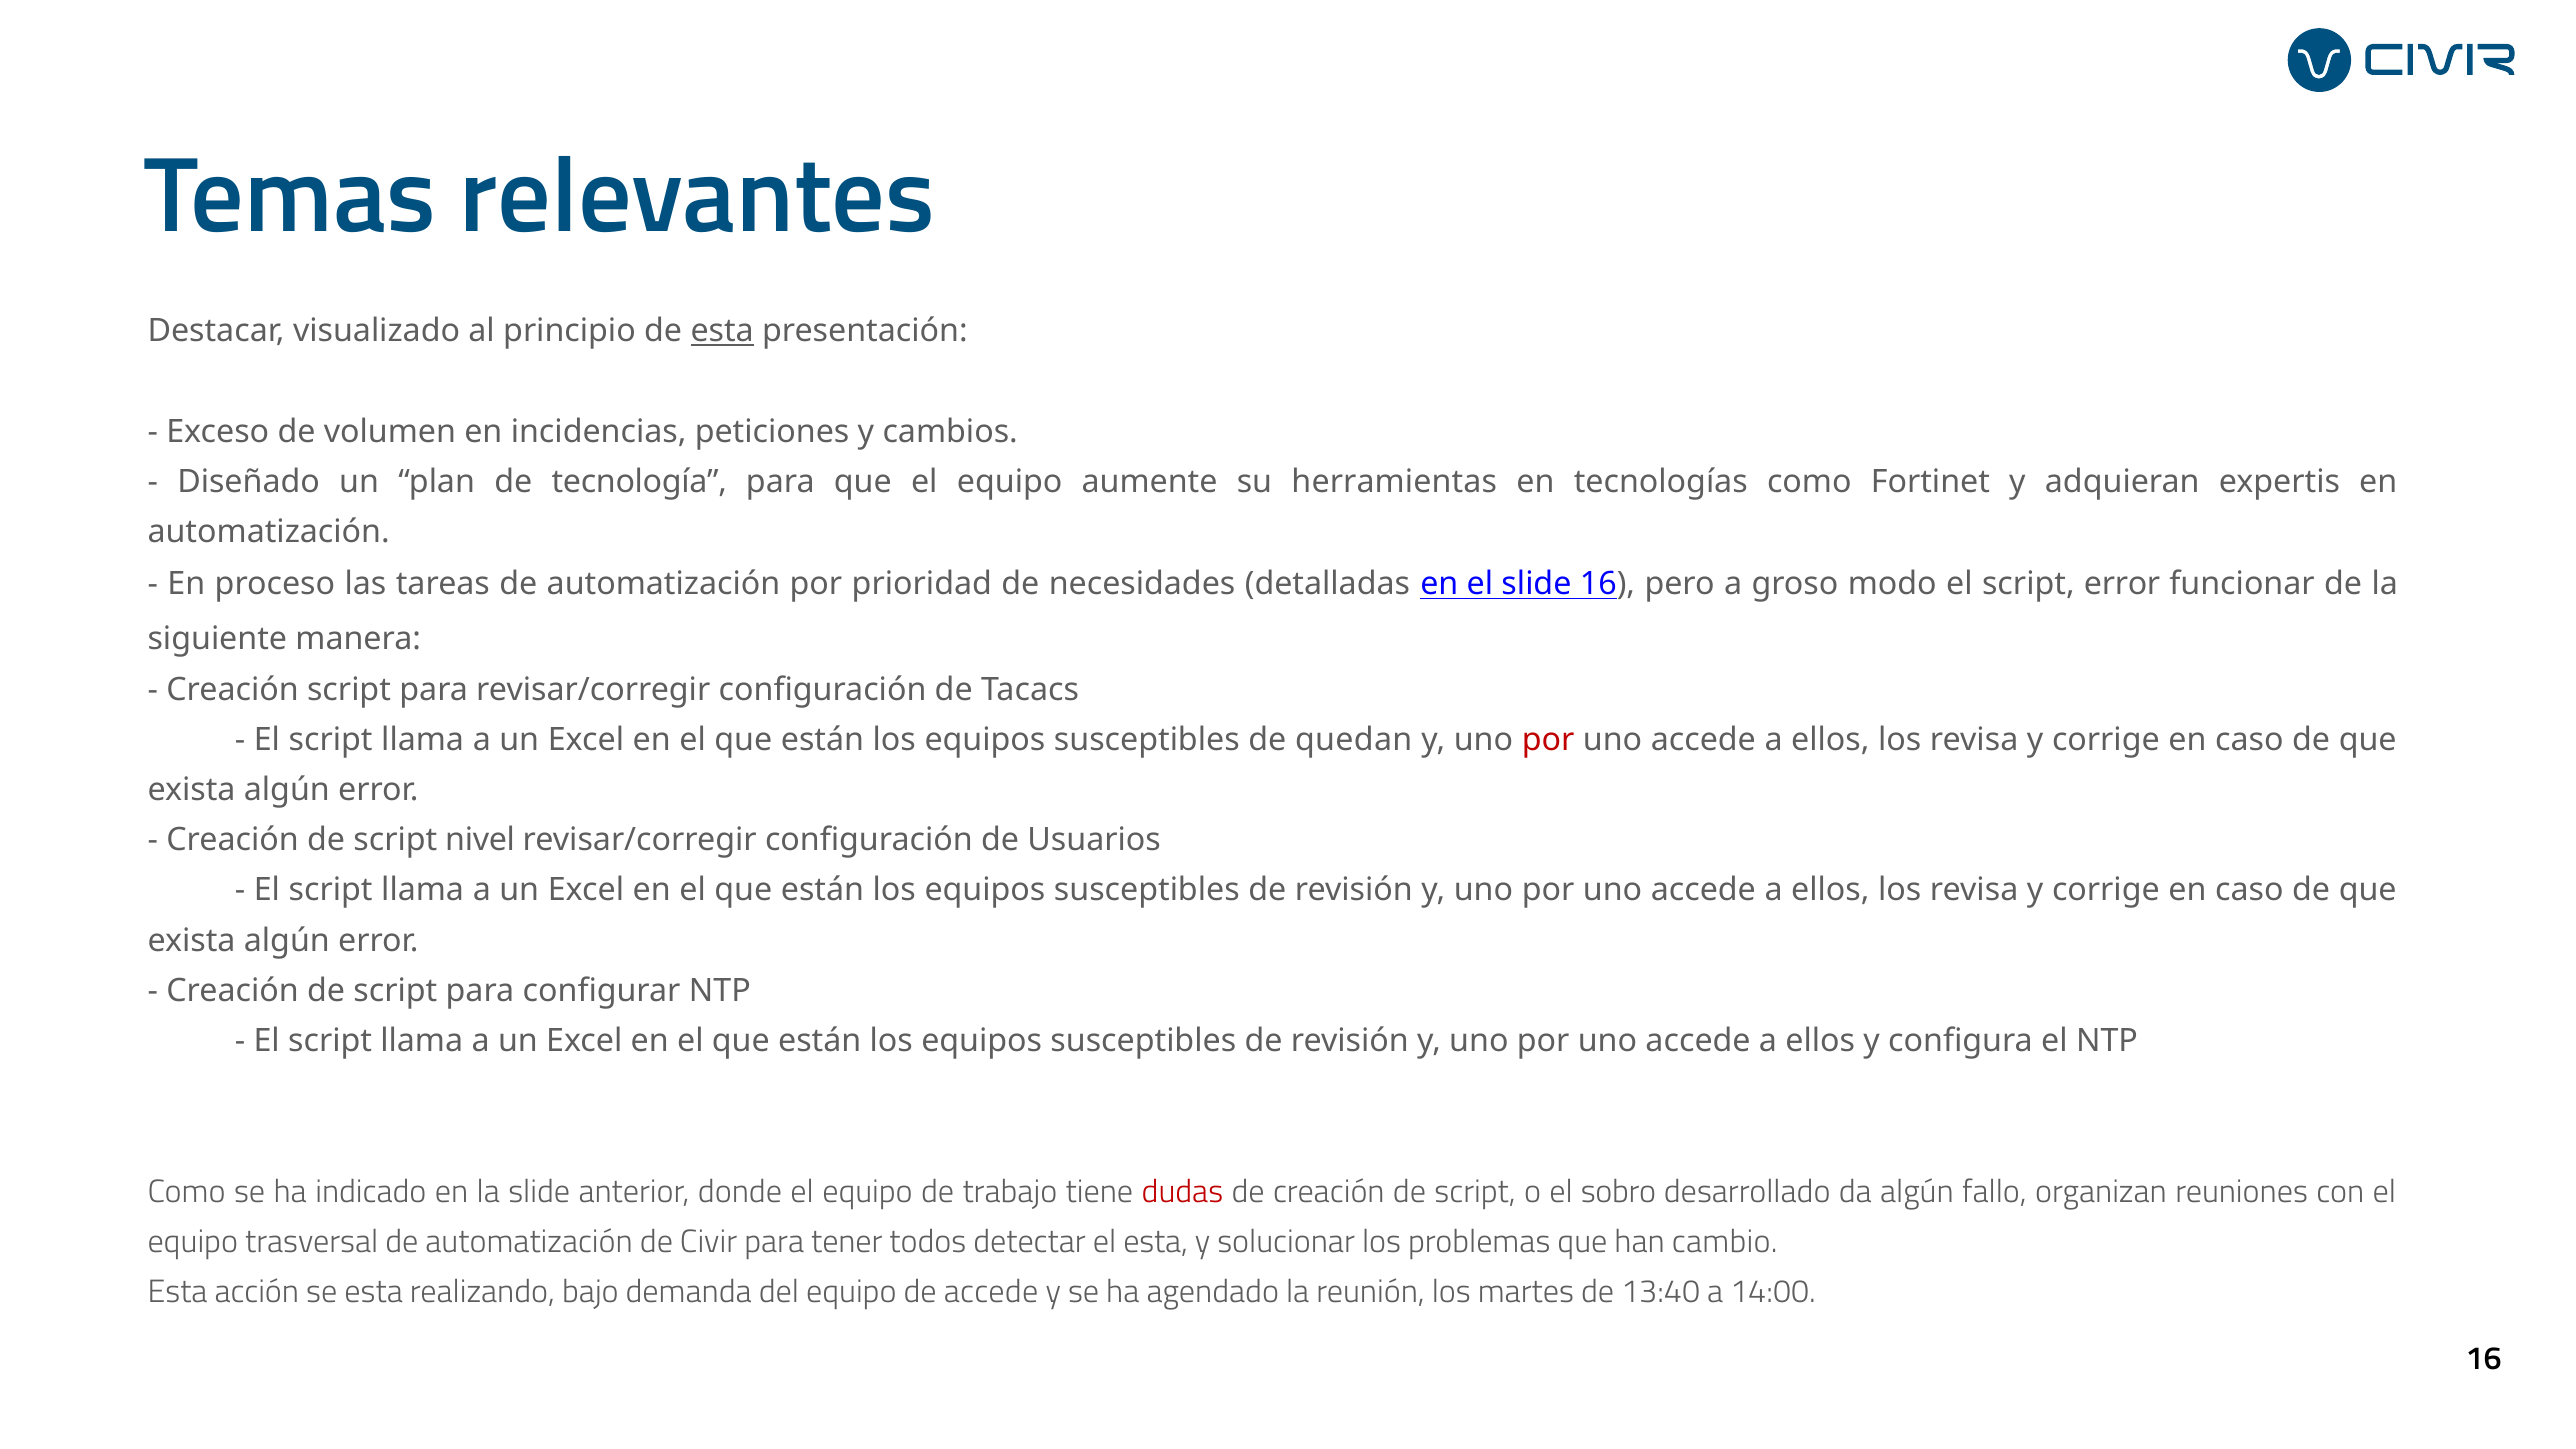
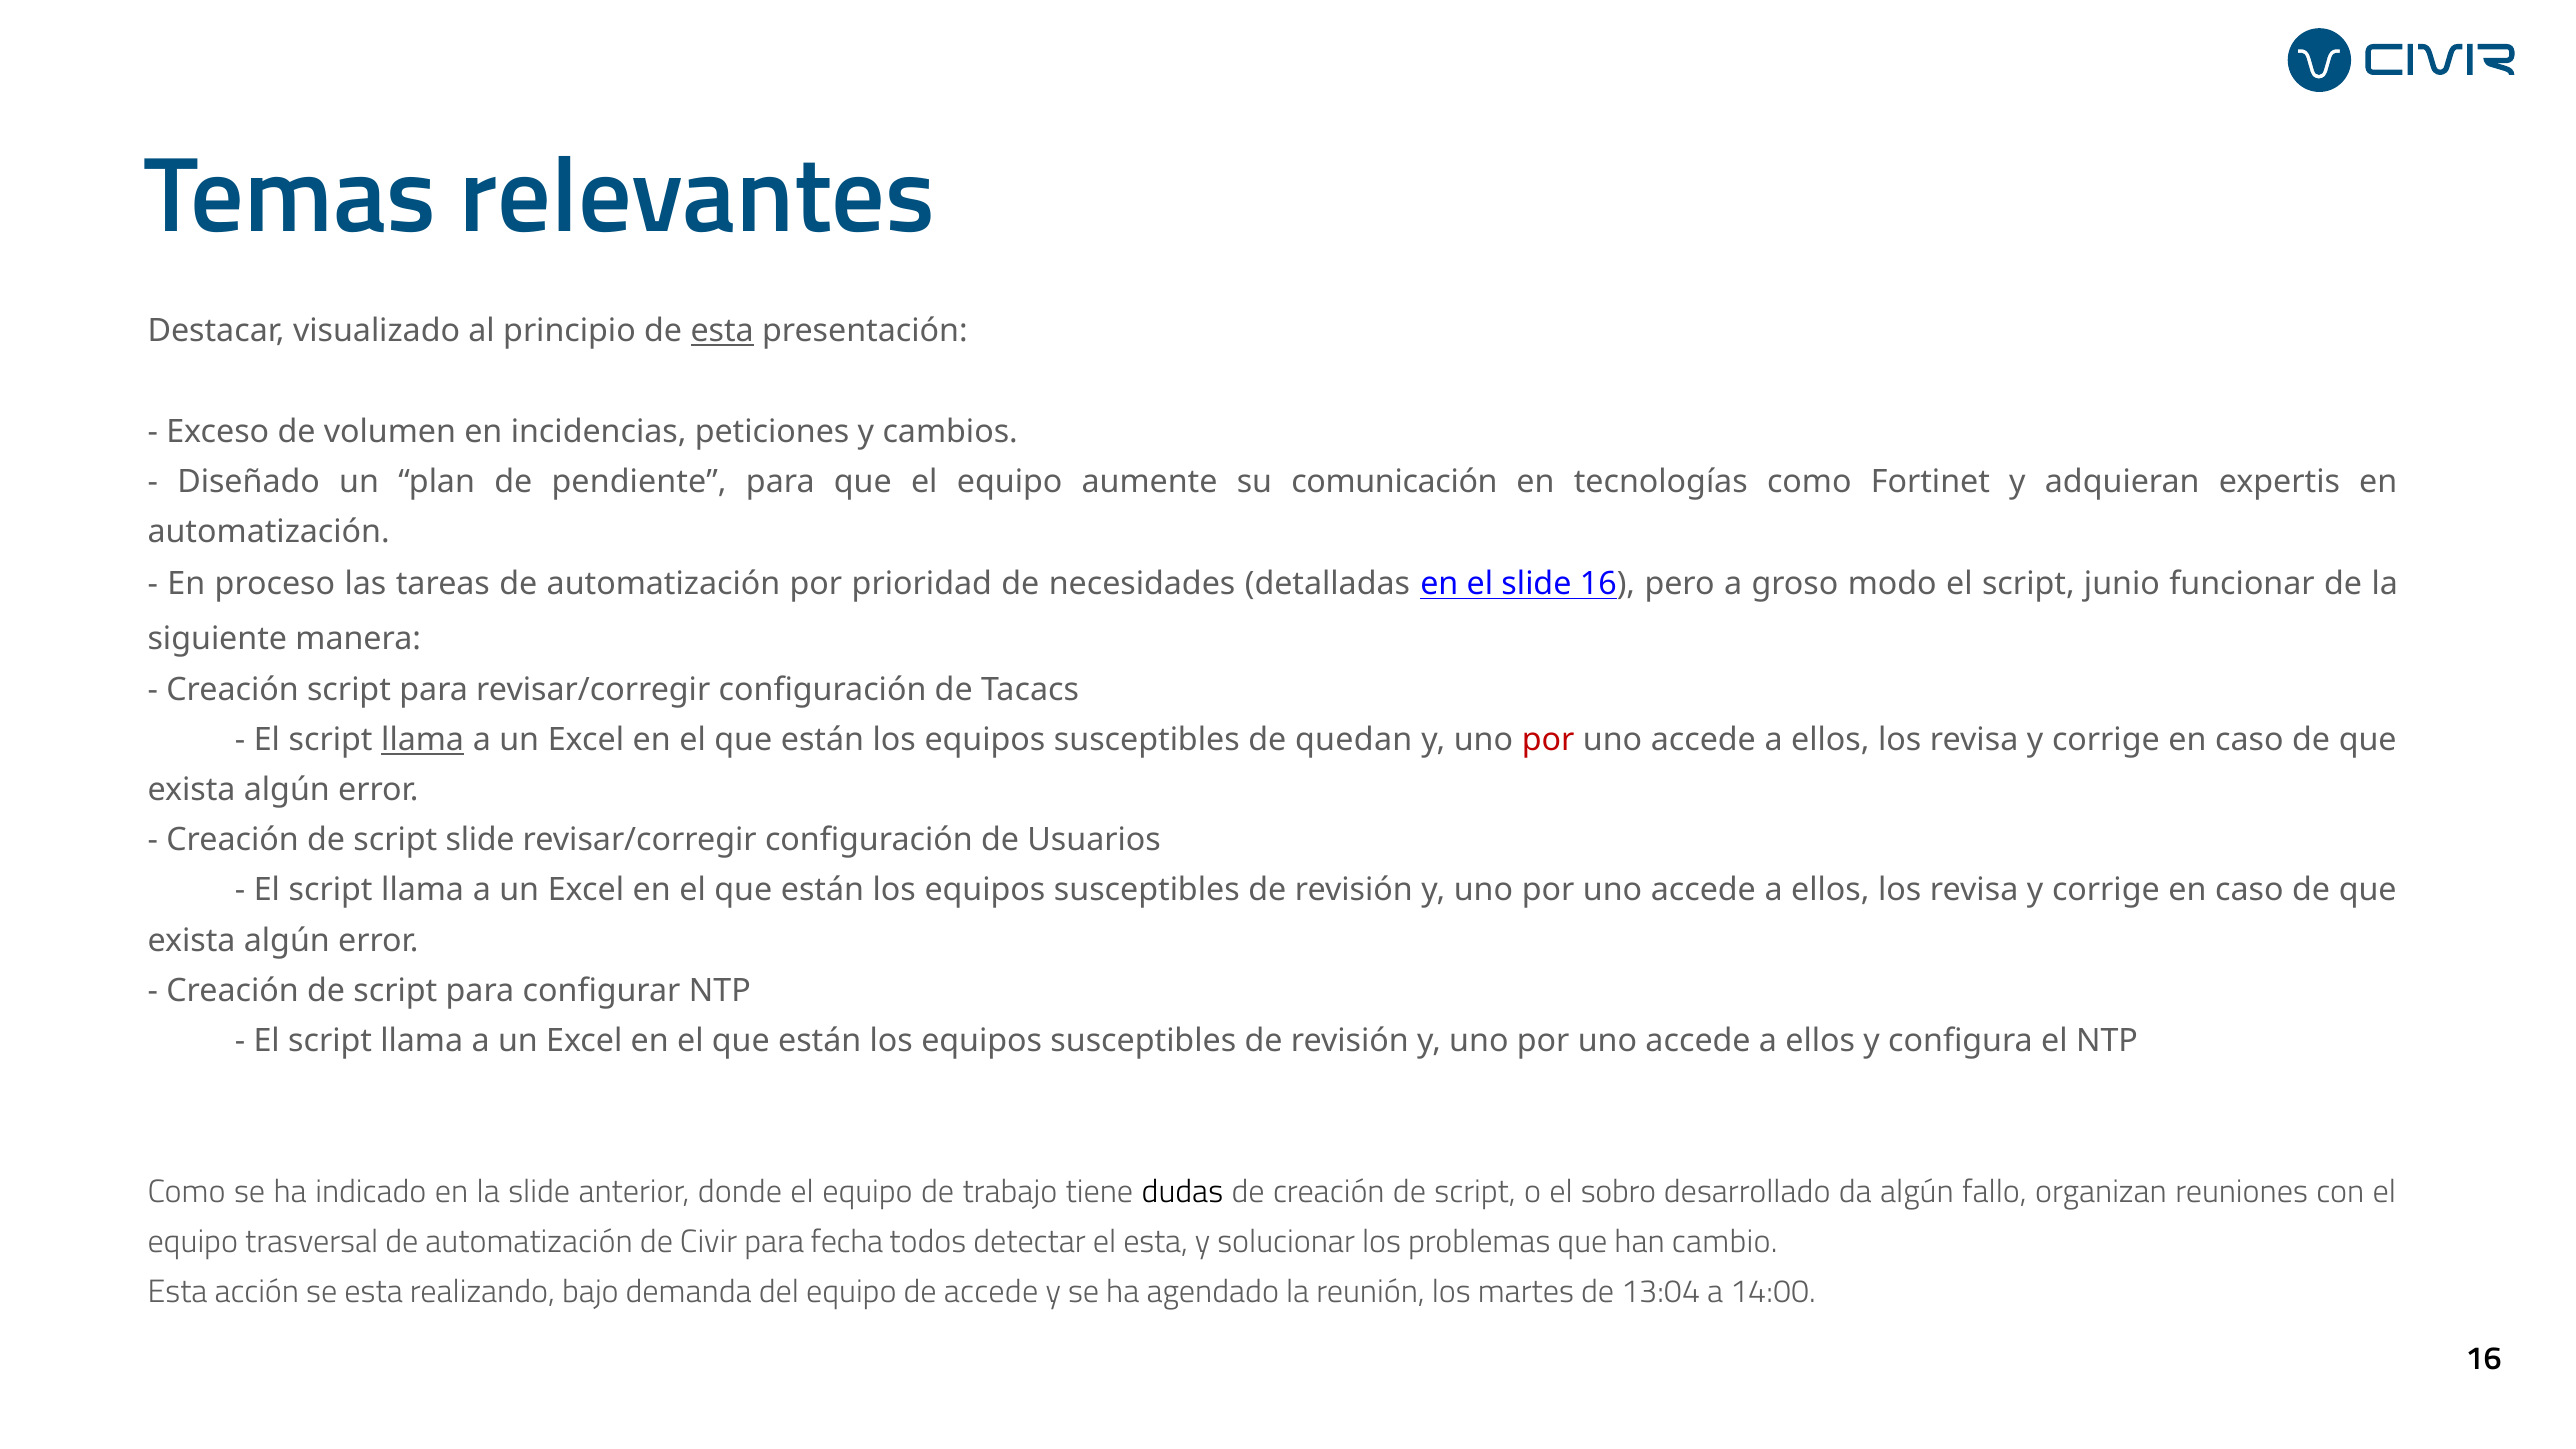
tecnología: tecnología -> pendiente
herramientas: herramientas -> comunicación
script error: error -> junio
llama at (423, 740) underline: none -> present
script nivel: nivel -> slide
dudas colour: red -> black
tener: tener -> fecha
13:40: 13:40 -> 13:04
